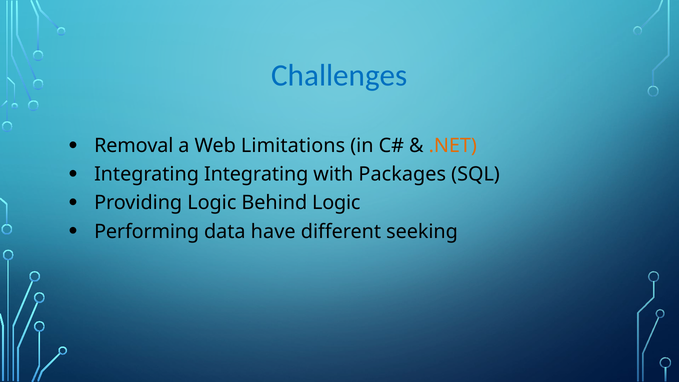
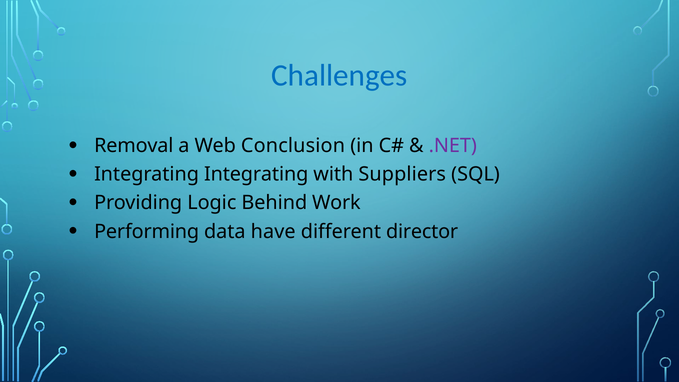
Limitations: Limitations -> Conclusion
.NET colour: orange -> purple
Packages: Packages -> Suppliers
Behind Logic: Logic -> Work
seeking: seeking -> director
